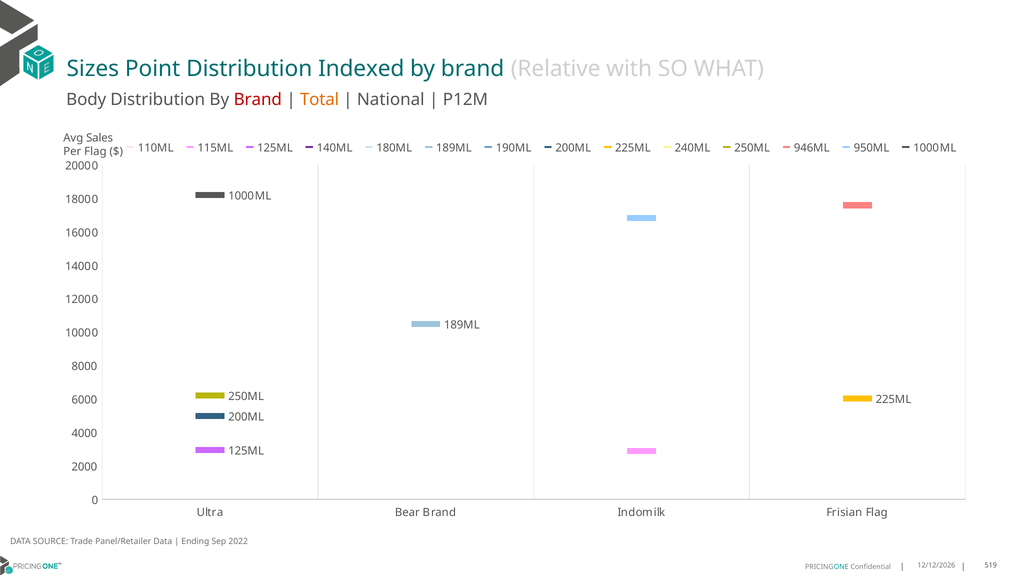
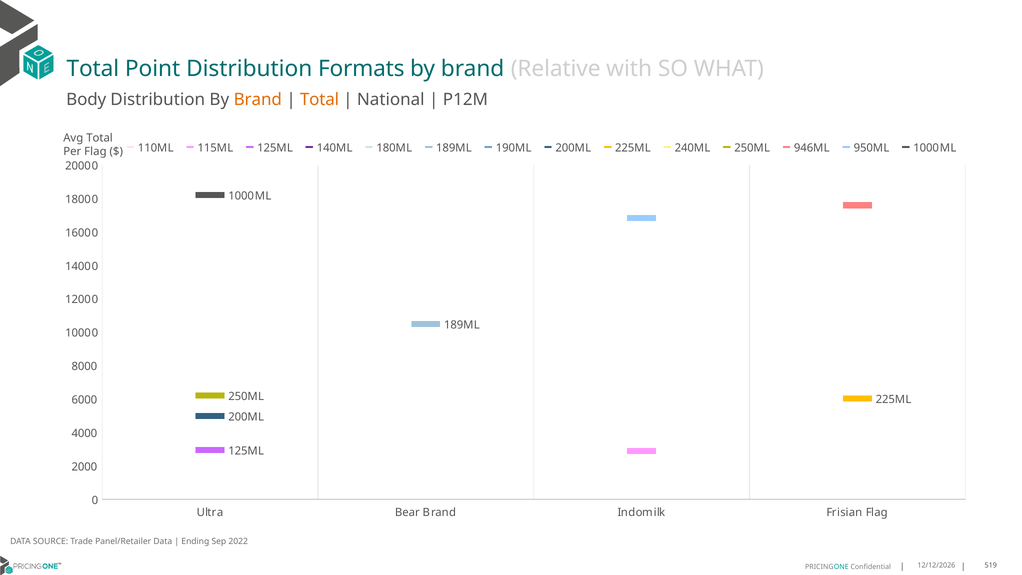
Sizes at (93, 69): Sizes -> Total
Indexed: Indexed -> Formats
Brand at (258, 100) colour: red -> orange
Avg Sales: Sales -> Total
